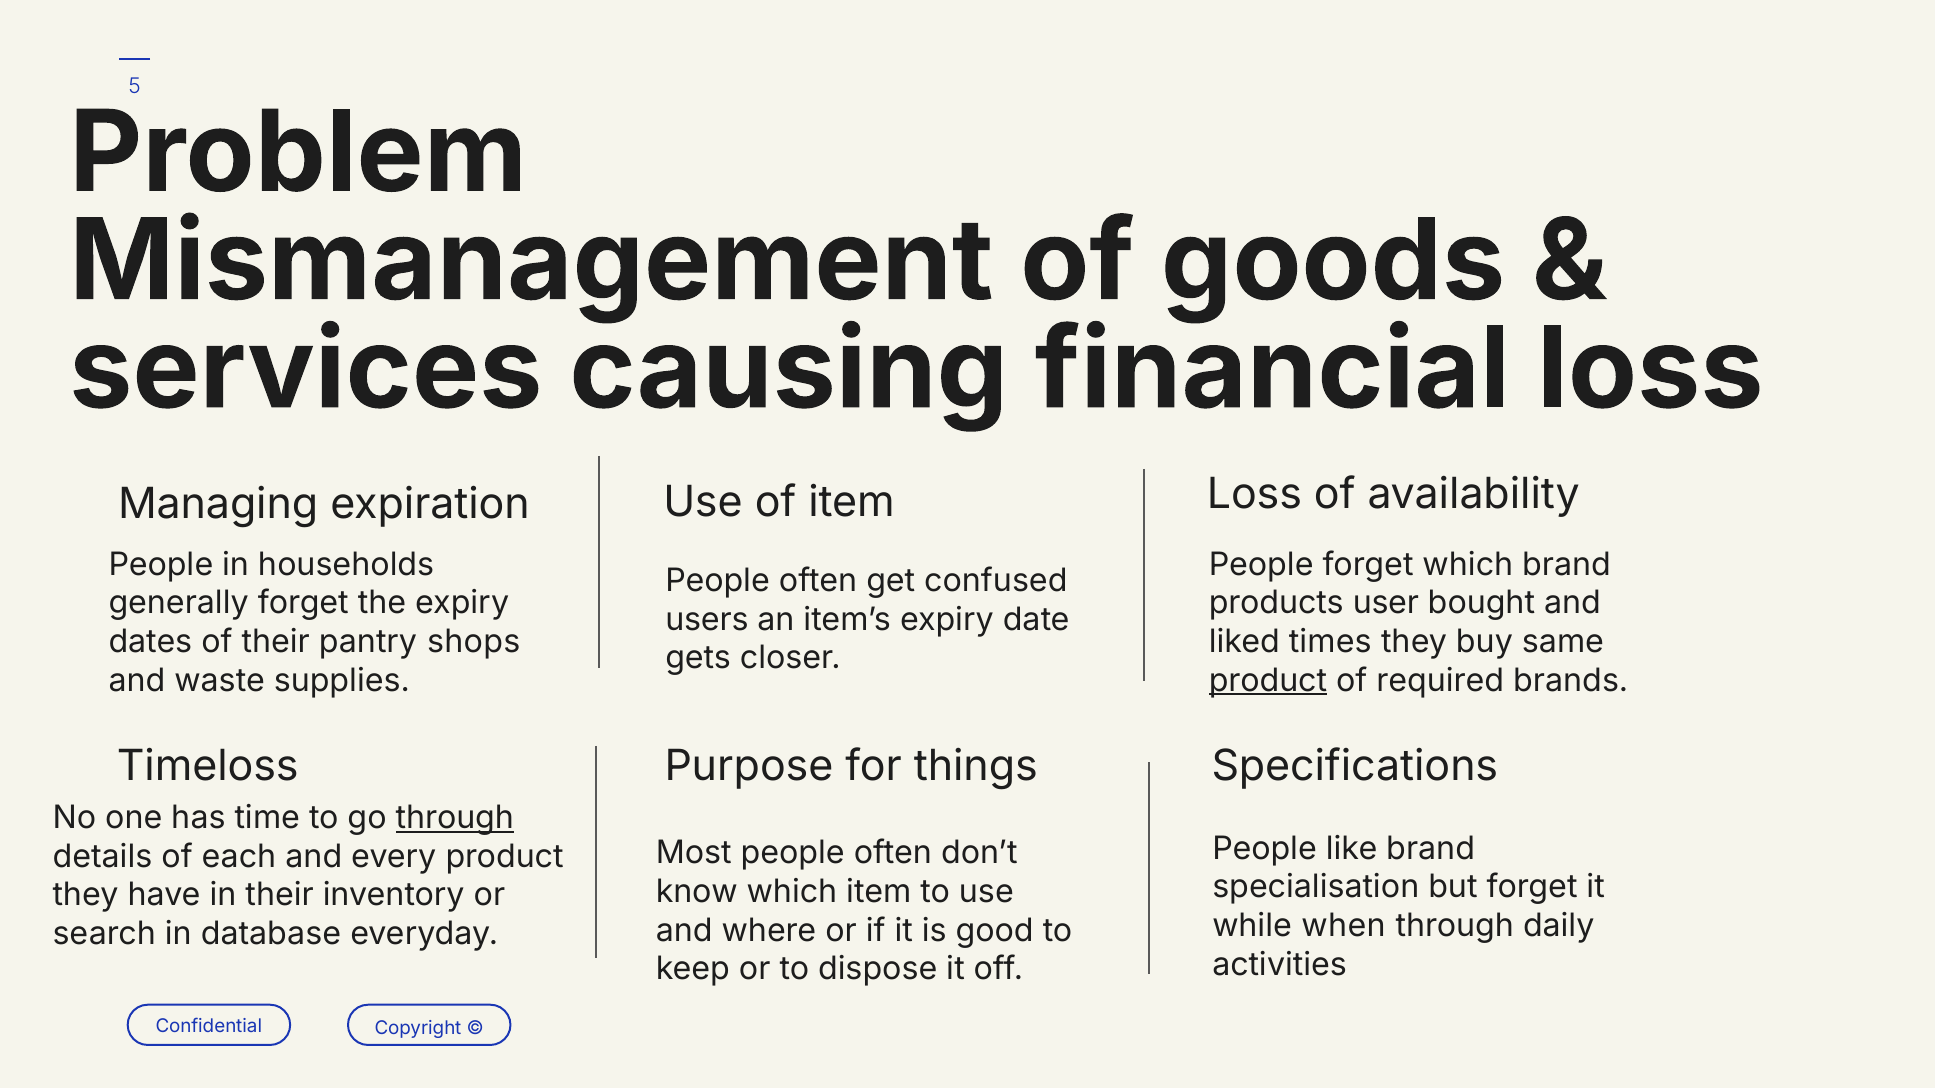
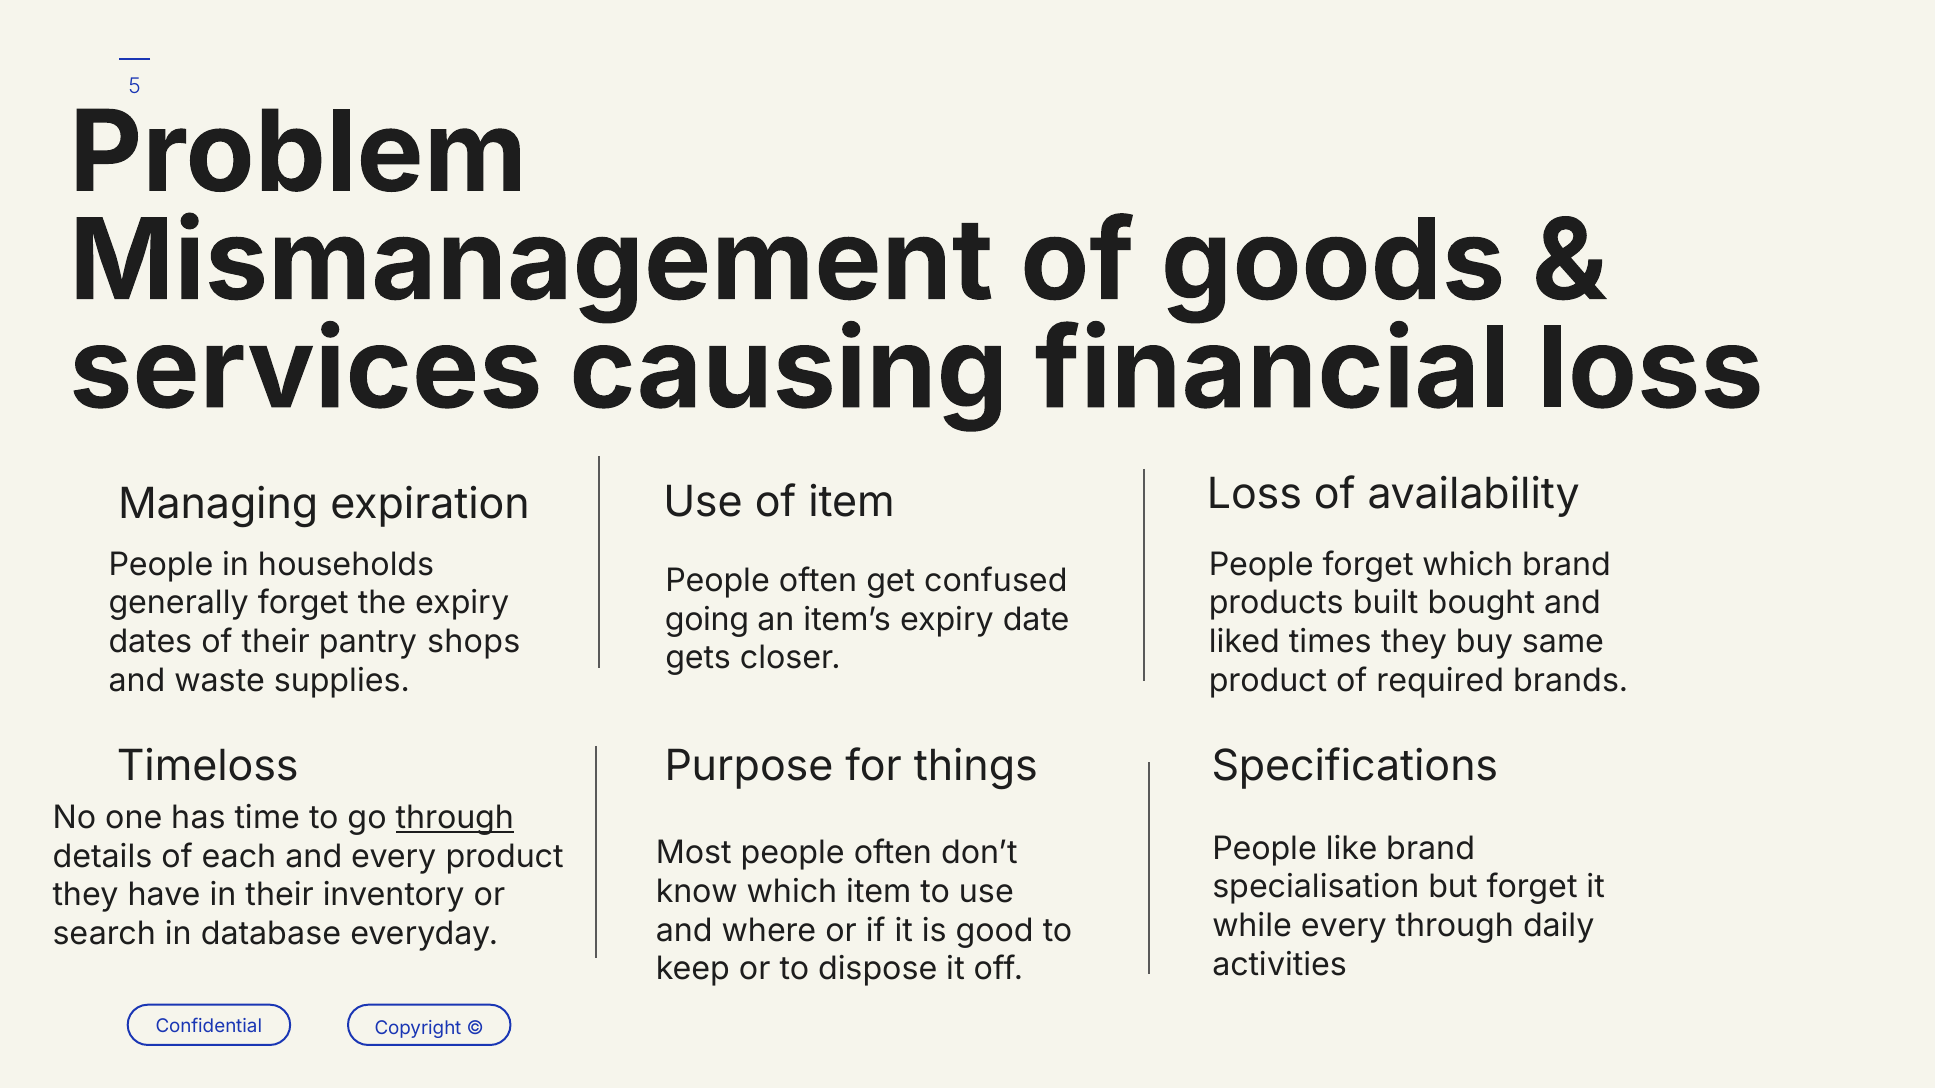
user: user -> built
users: users -> going
product at (1268, 681) underline: present -> none
while when: when -> every
